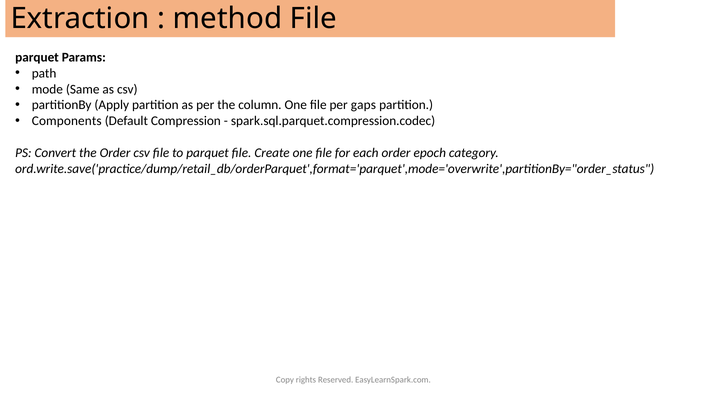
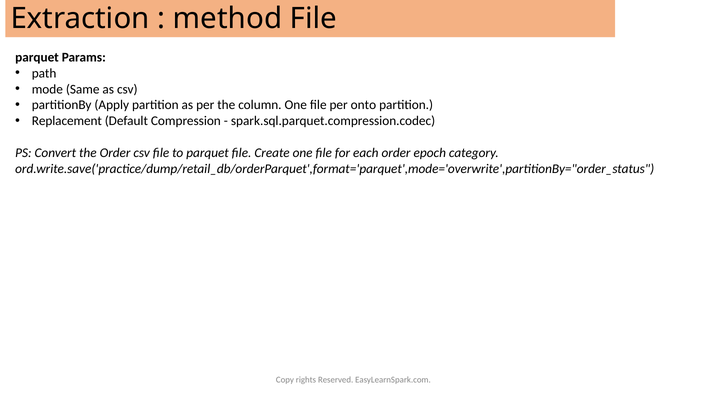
gaps: gaps -> onto
Components: Components -> Replacement
